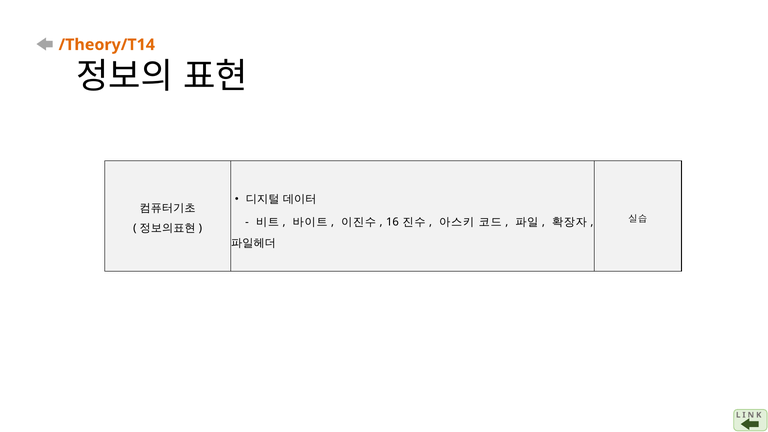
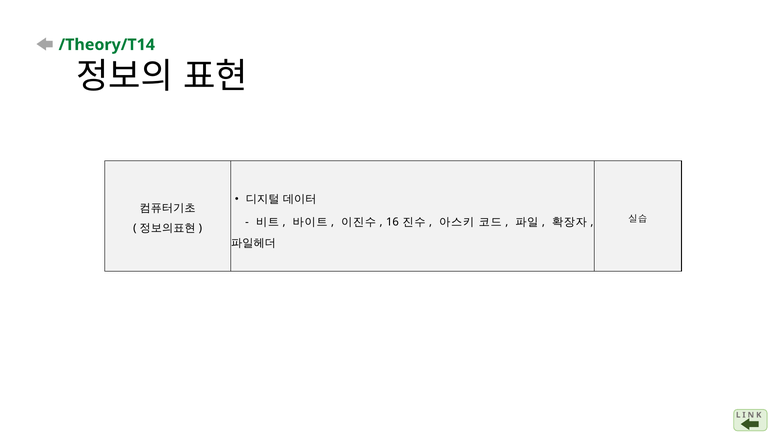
/Theory/T14 colour: orange -> green
